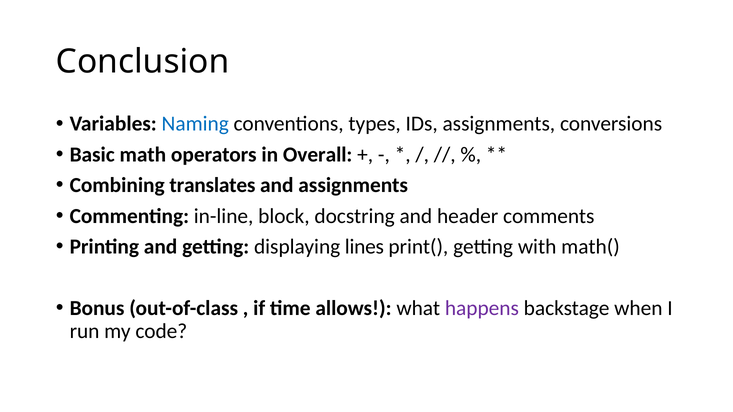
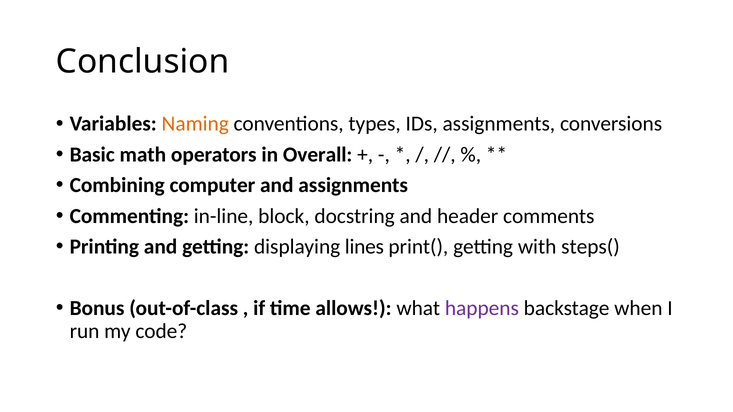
Naming colour: blue -> orange
translates: translates -> computer
math(: math( -> steps(
